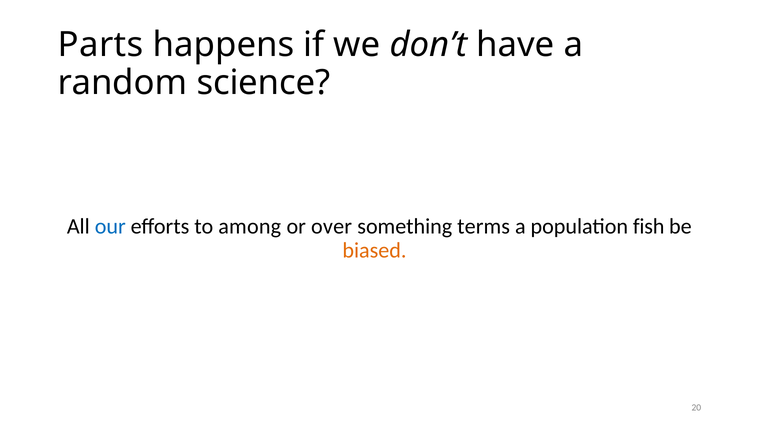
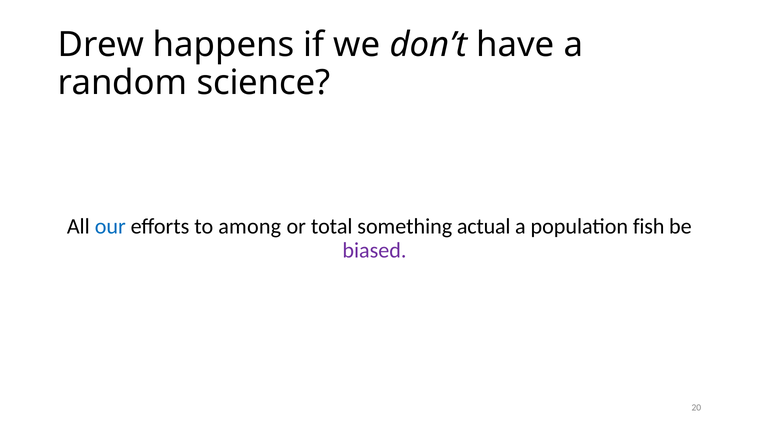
Parts: Parts -> Drew
over: over -> total
terms: terms -> actual
biased colour: orange -> purple
